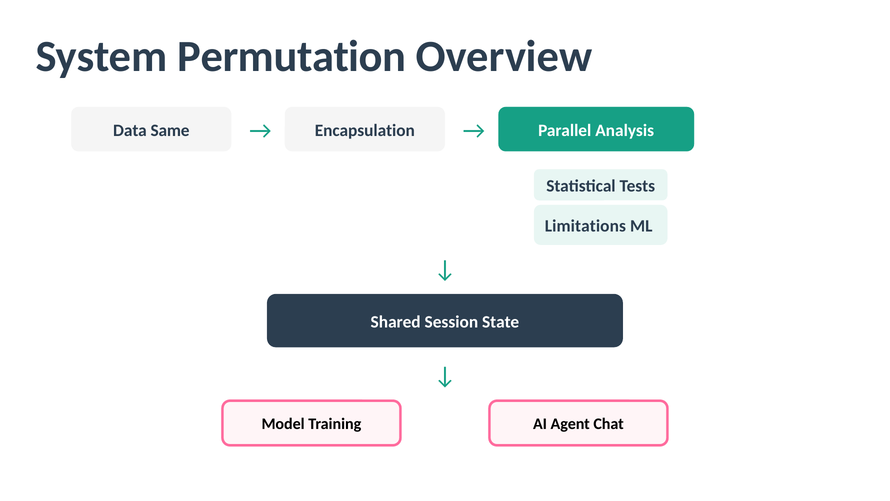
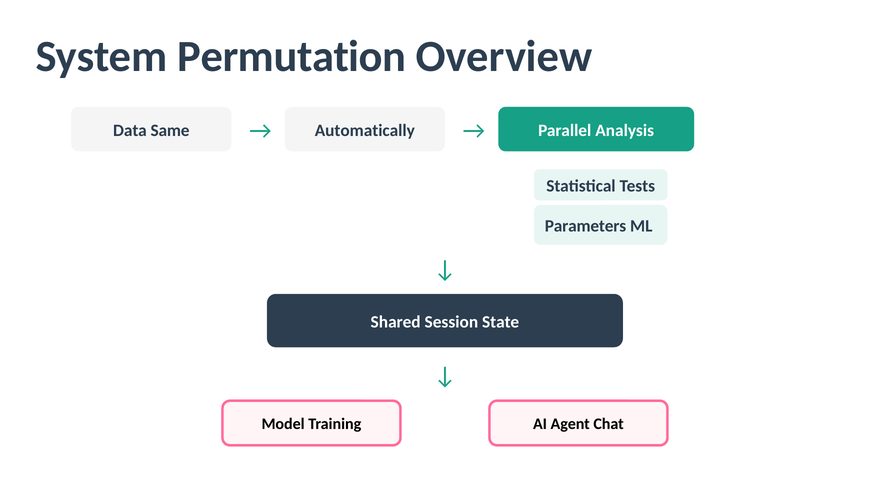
Encapsulation: Encapsulation -> Automatically
Limitations: Limitations -> Parameters
